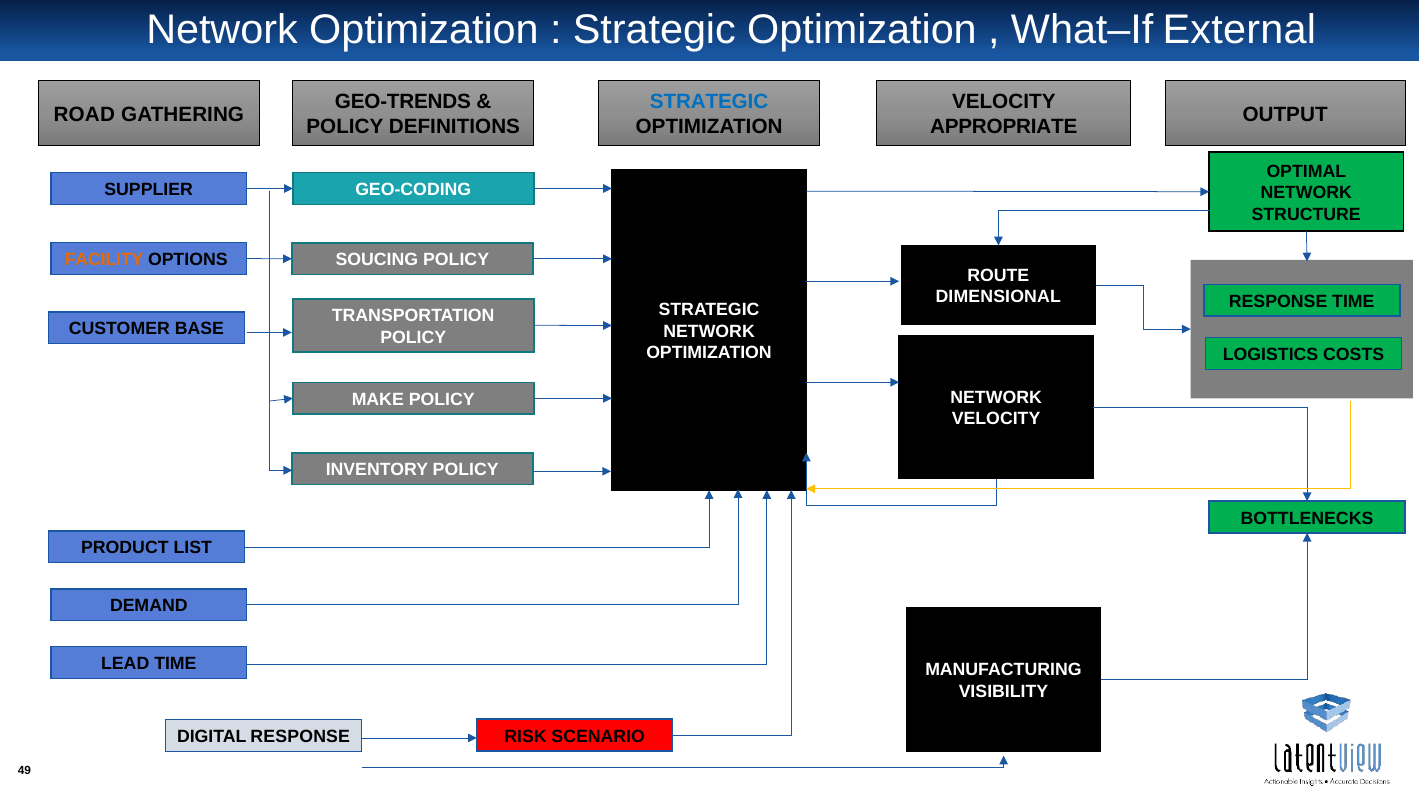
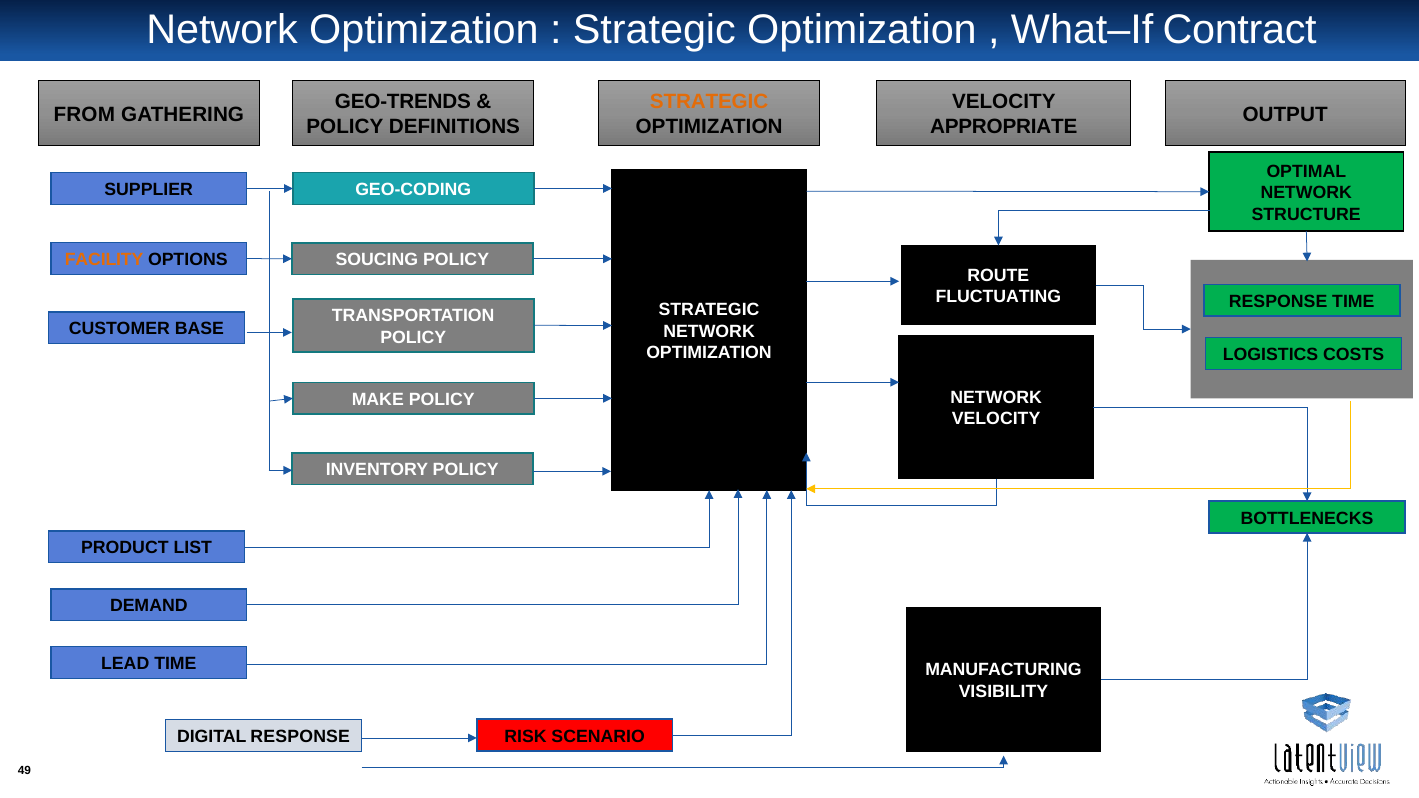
External: External -> Contract
STRATEGIC at (709, 102) colour: blue -> orange
ROAD: ROAD -> FROM
DIMENSIONAL: DIMENSIONAL -> FLUCTUATING
